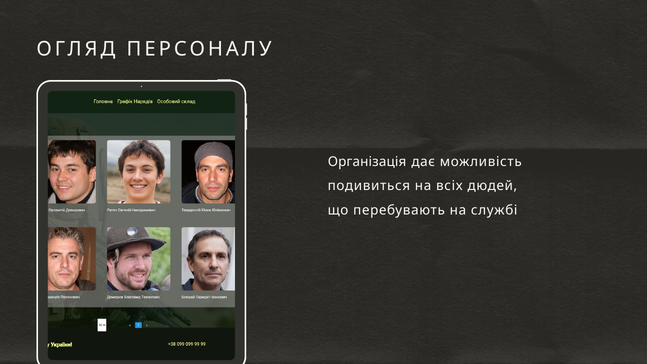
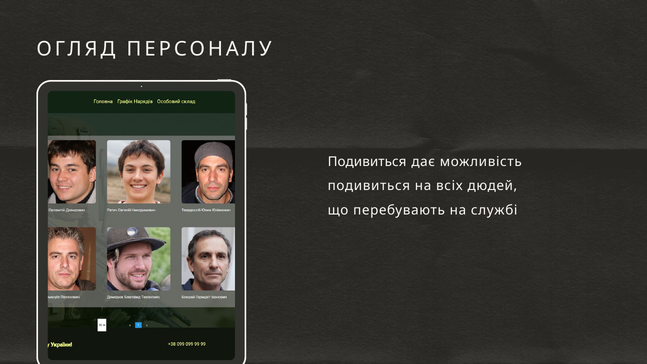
Організація at (367, 162): Організація -> Подивиться
